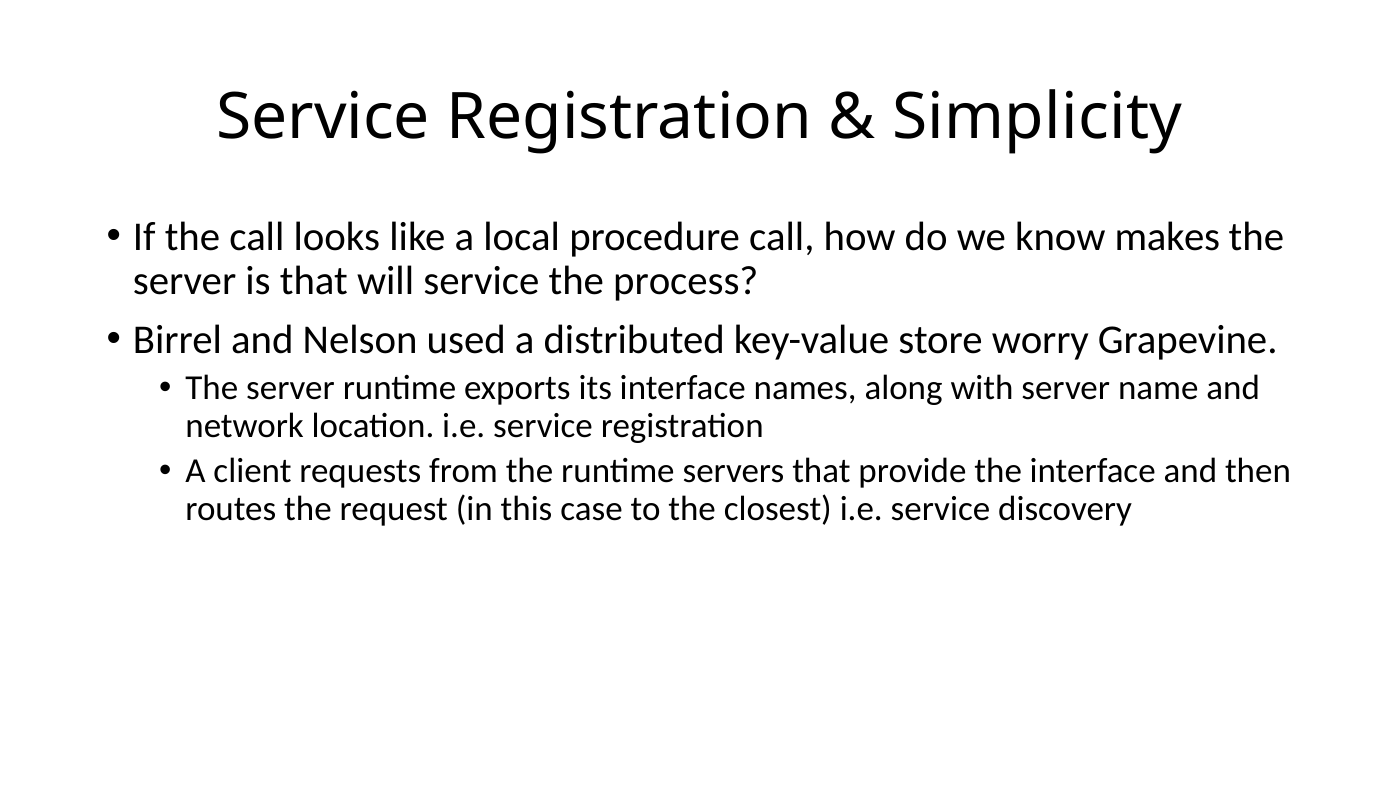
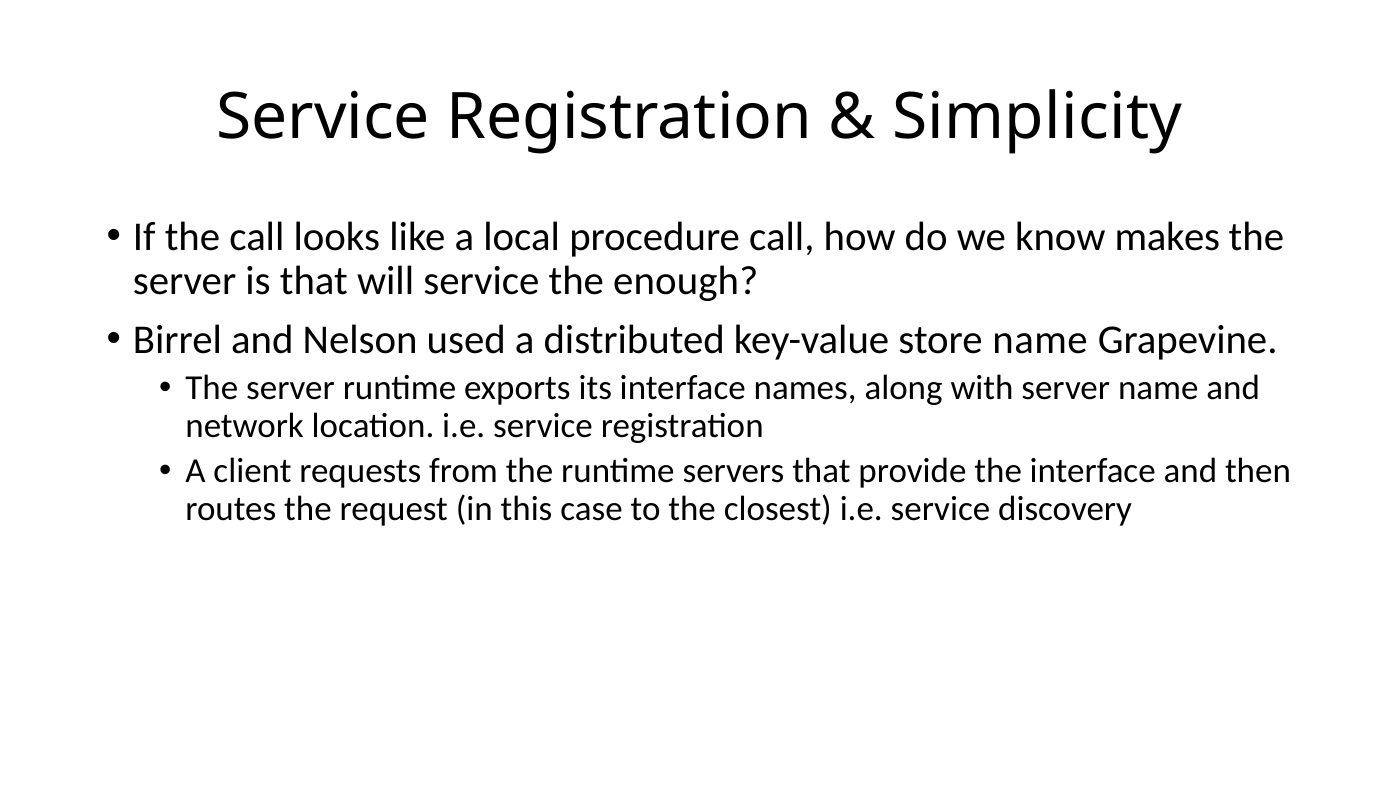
process: process -> enough
store worry: worry -> name
